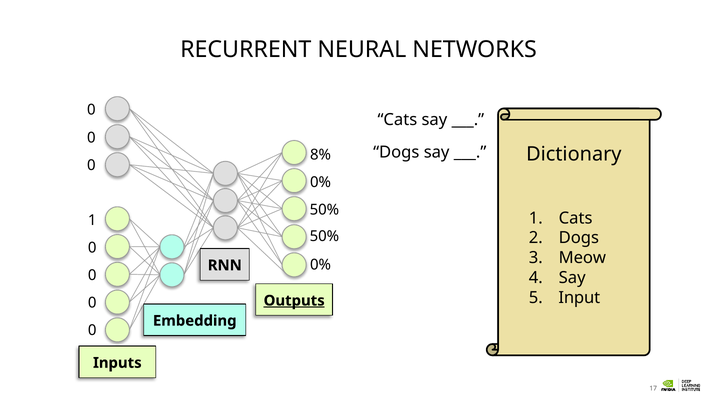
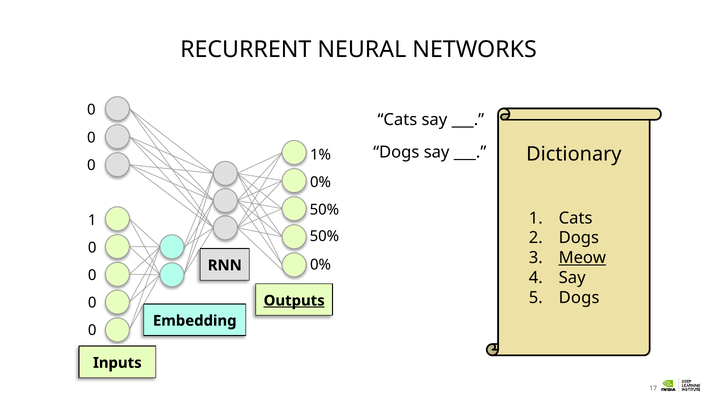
8%: 8% -> 1%
Meow underline: none -> present
Input at (579, 297): Input -> Dogs
